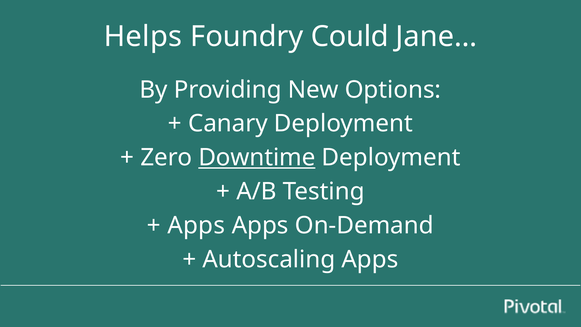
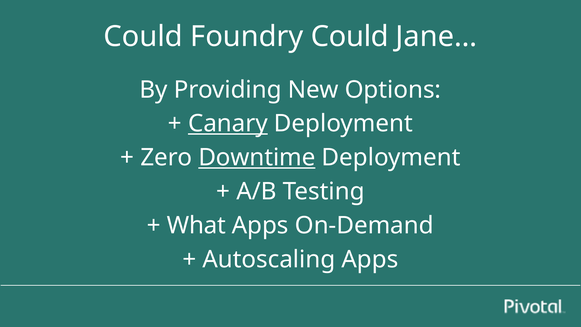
Helps at (143, 37): Helps -> Could
Canary underline: none -> present
Apps at (196, 225): Apps -> What
